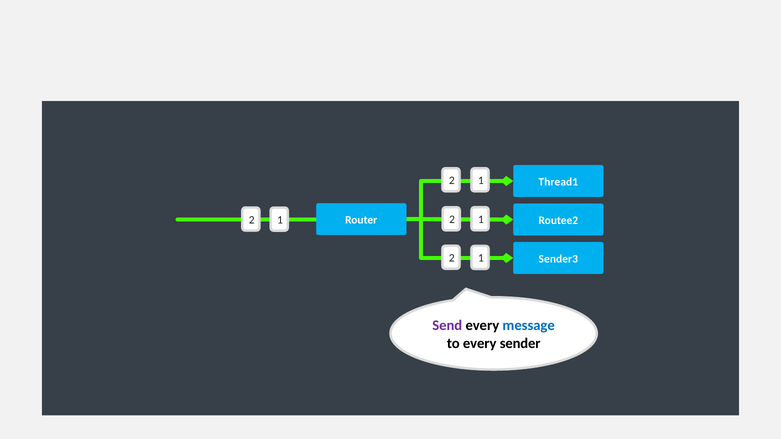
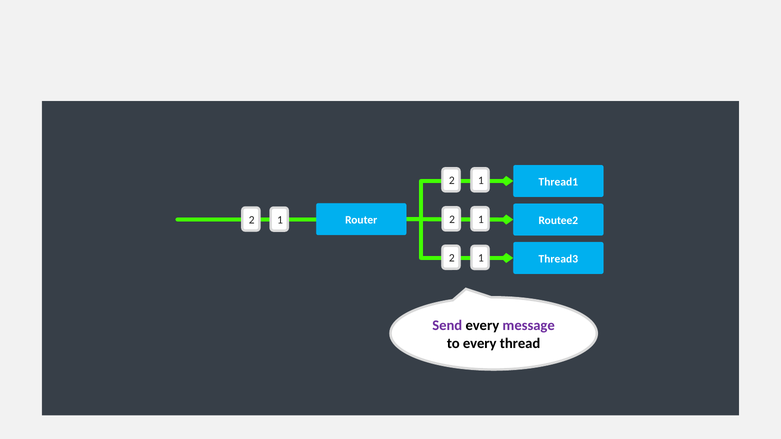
Sender3: Sender3 -> Thread3
message colour: blue -> purple
sender: sender -> thread
